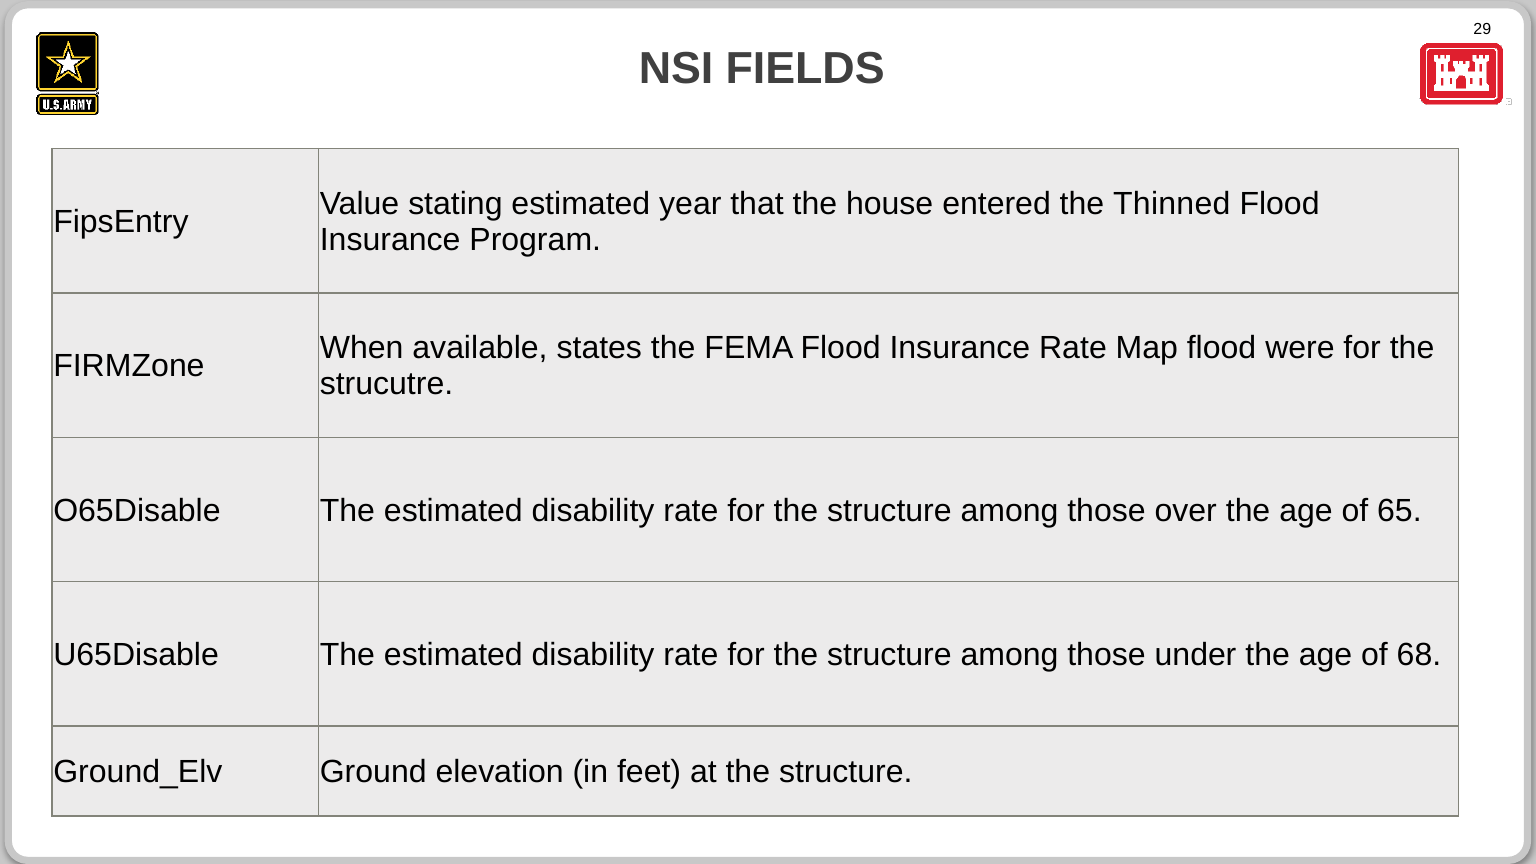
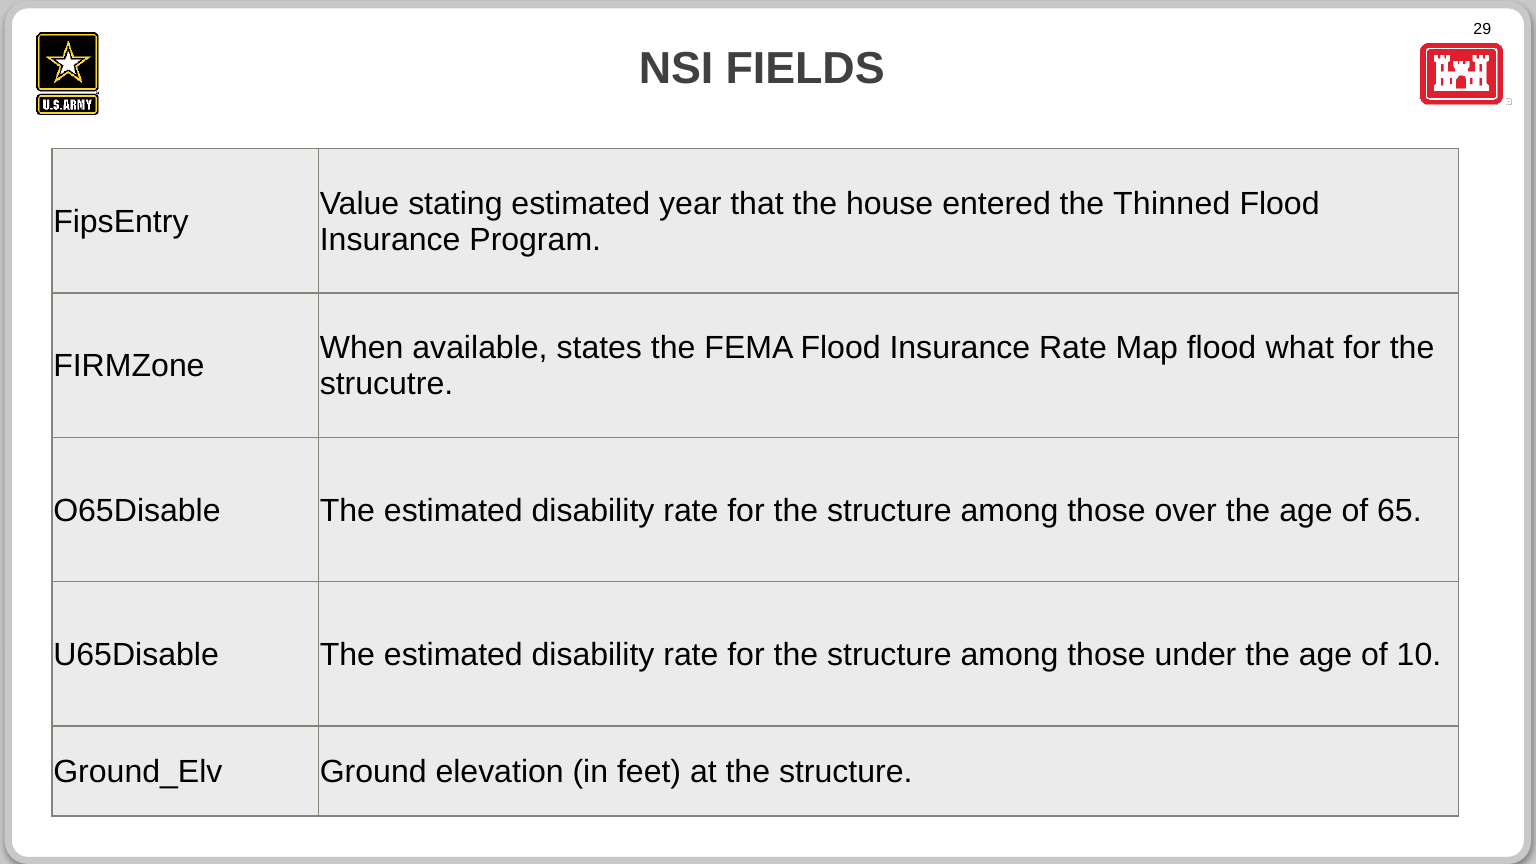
were: were -> what
68: 68 -> 10
